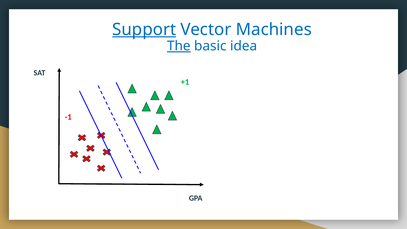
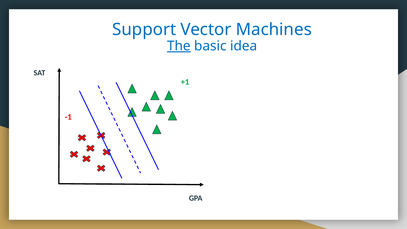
Support underline: present -> none
